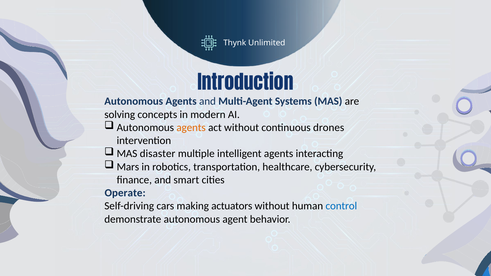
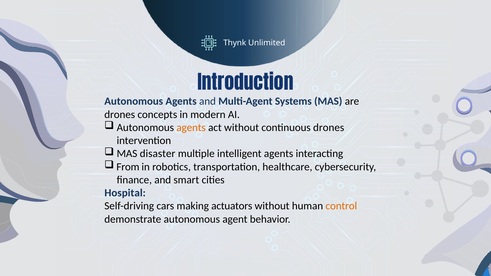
solving at (120, 114): solving -> drones
Mars: Mars -> From
Operate: Operate -> Hospital
control colour: blue -> orange
